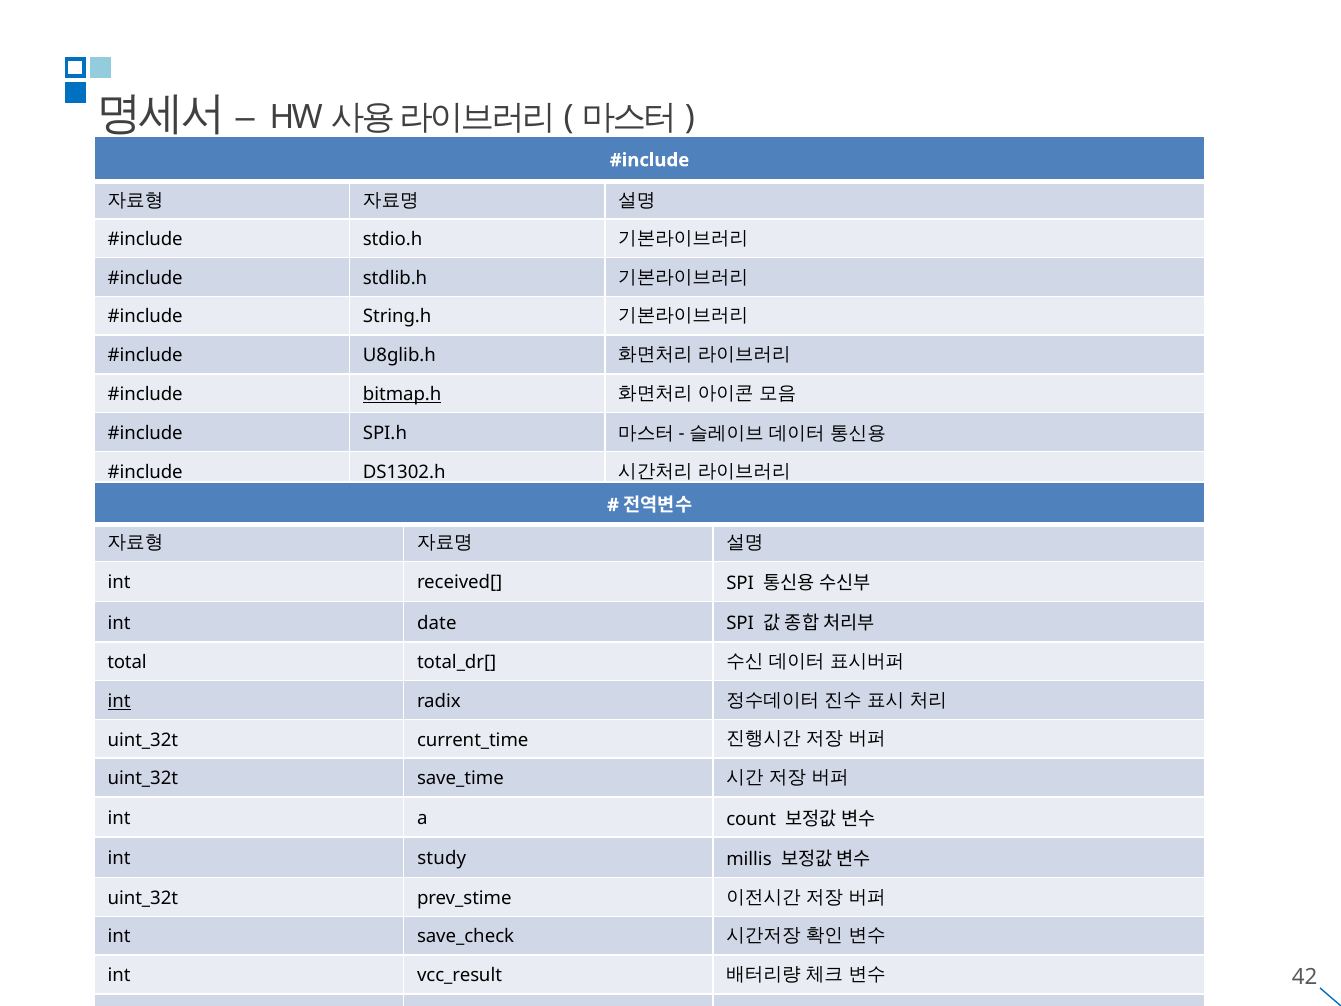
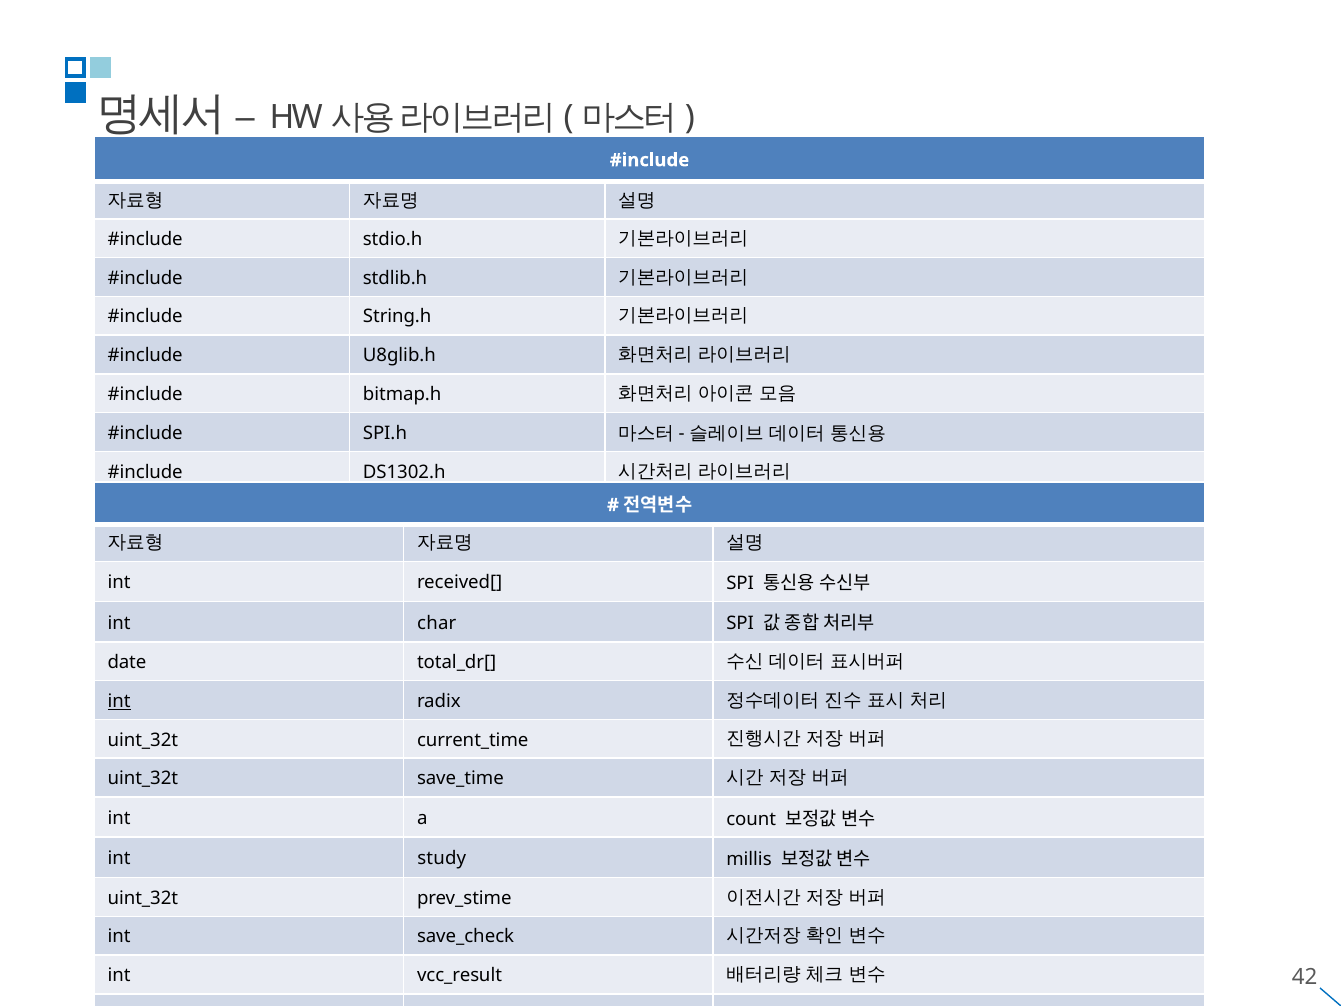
bitmap.h underline: present -> none
date: date -> char
total: total -> date
